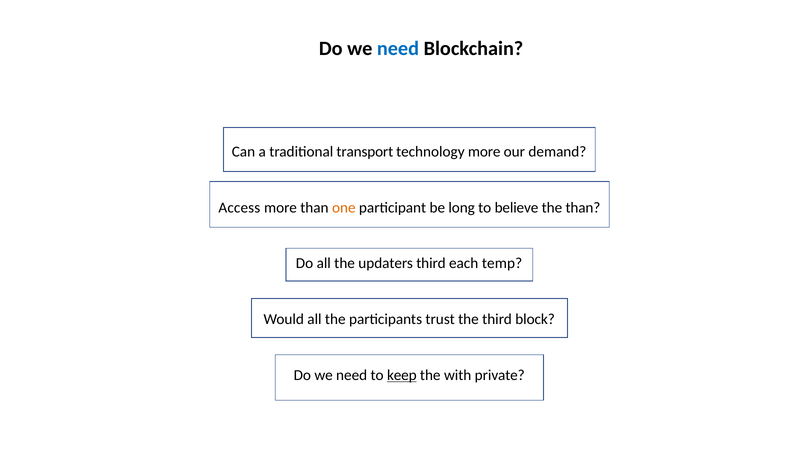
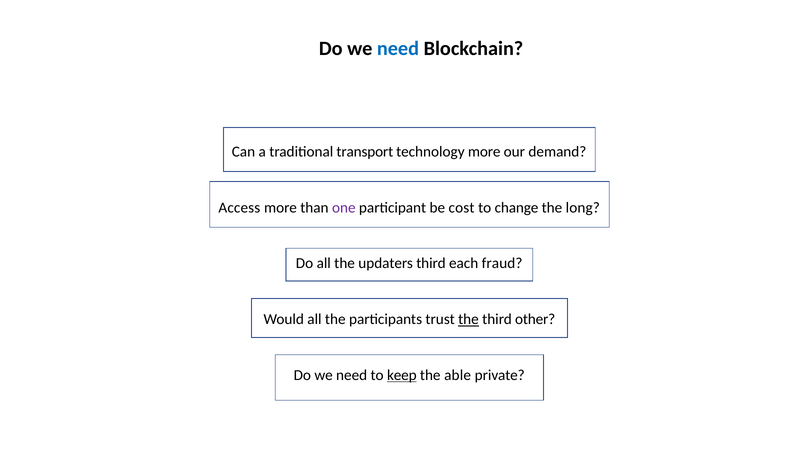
one colour: orange -> purple
long: long -> cost
believe: believe -> change
the than: than -> long
temp: temp -> fraud
the at (468, 319) underline: none -> present
block: block -> other
with: with -> able
